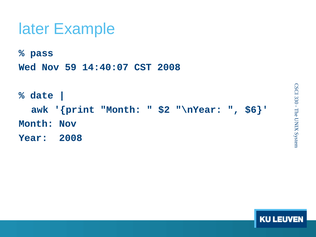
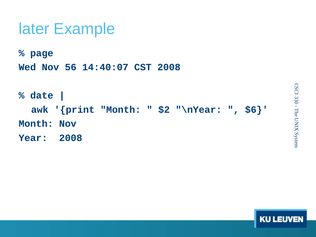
pass: pass -> page
59: 59 -> 56
